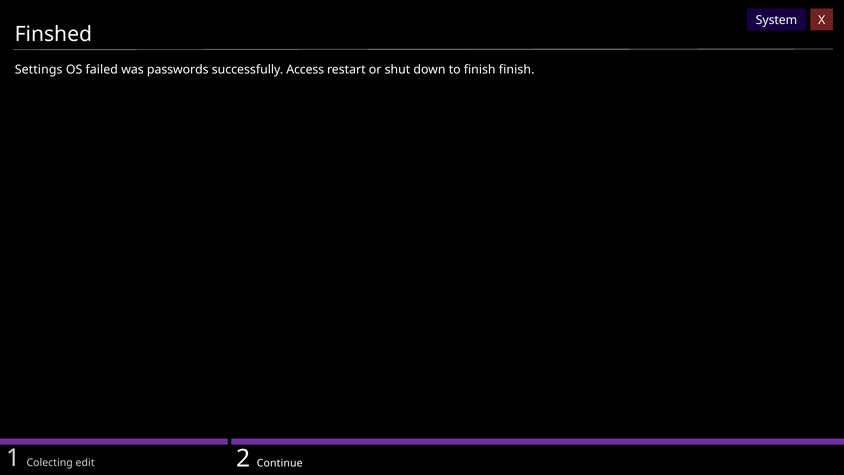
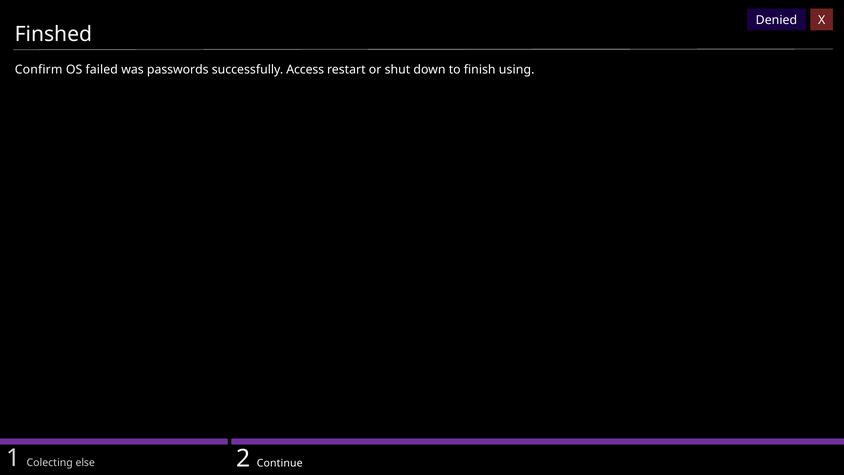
System: System -> Denied
Settings: Settings -> Confirm
finish finish: finish -> using
edit: edit -> else
